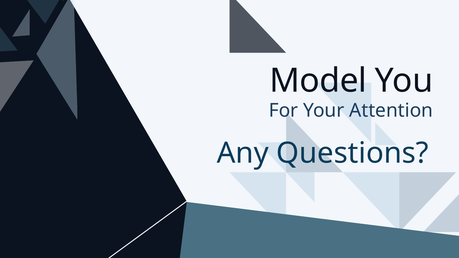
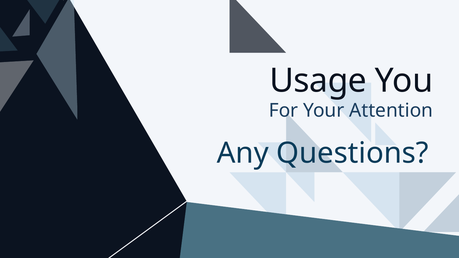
Model: Model -> Usage
